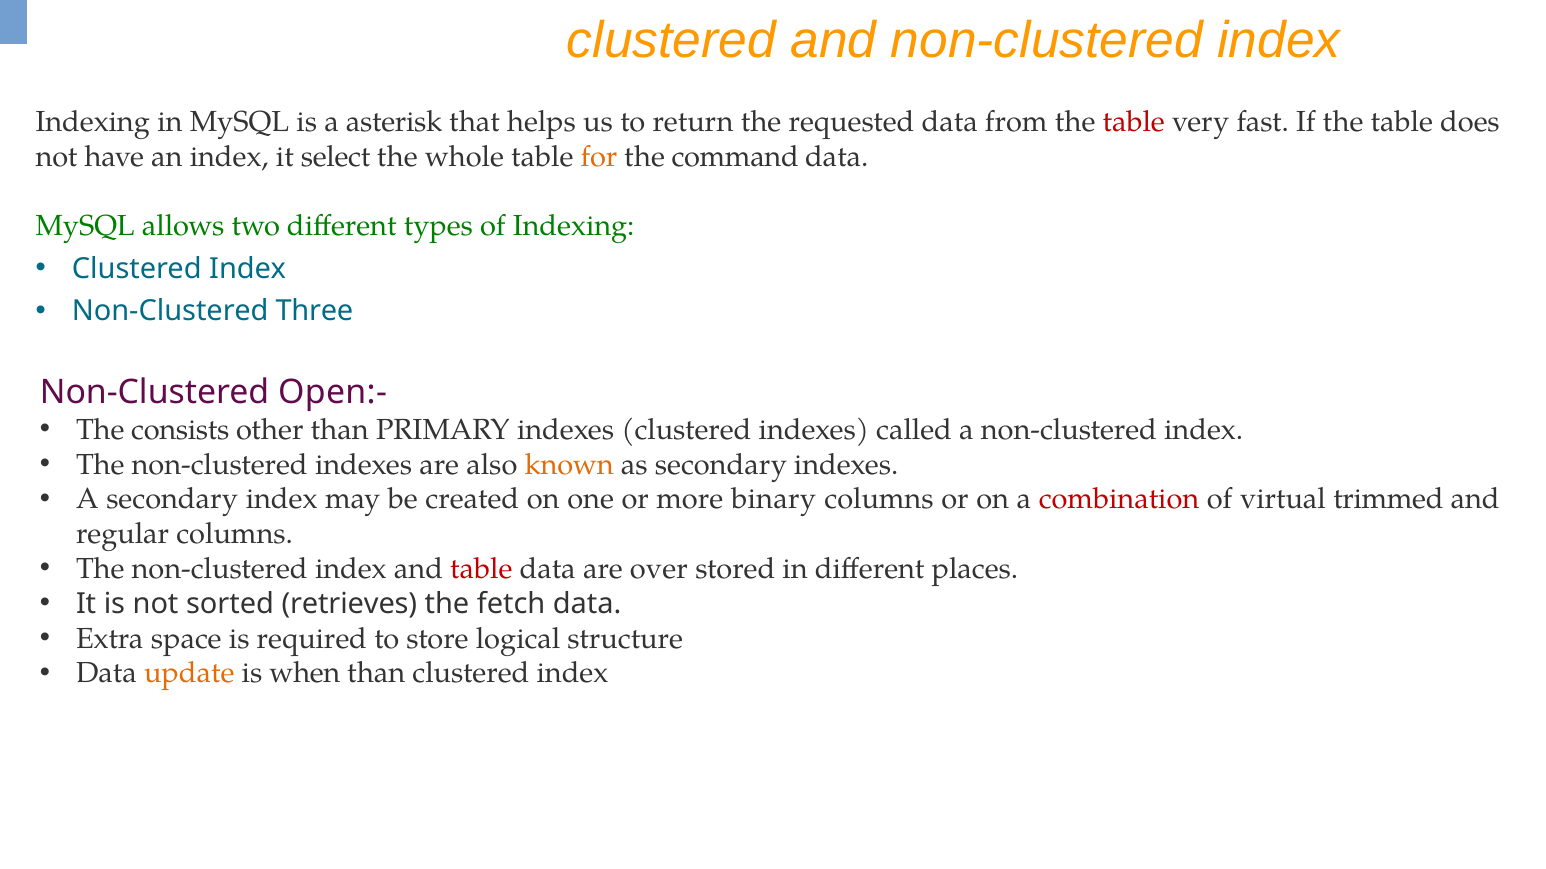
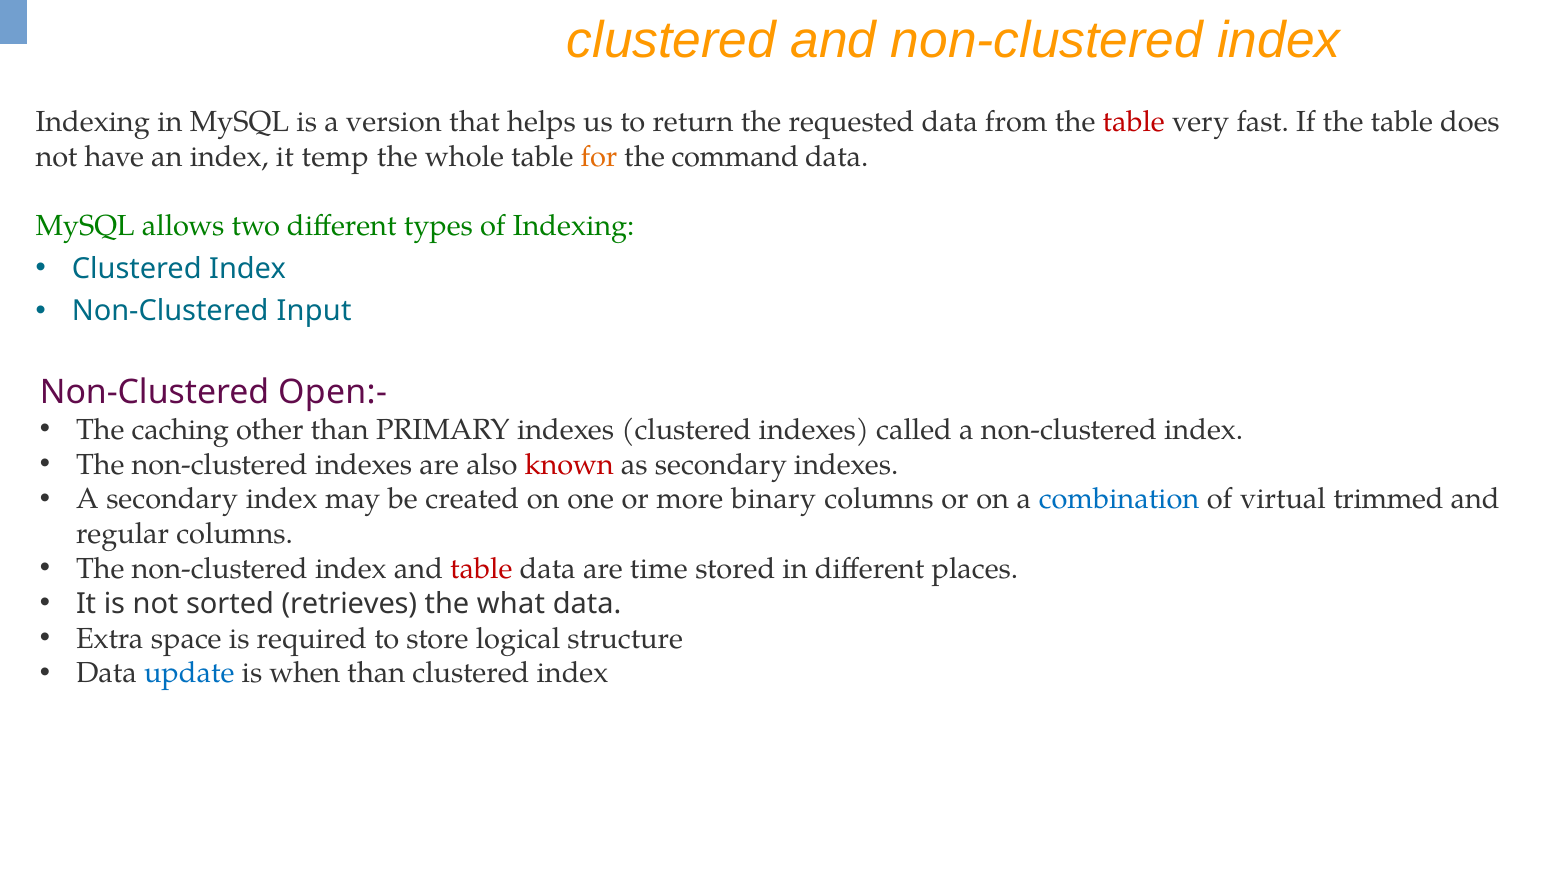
asterisk: asterisk -> version
select: select -> temp
Three: Three -> Input
consists: consists -> caching
known colour: orange -> red
combination colour: red -> blue
over: over -> time
fetch: fetch -> what
update colour: orange -> blue
